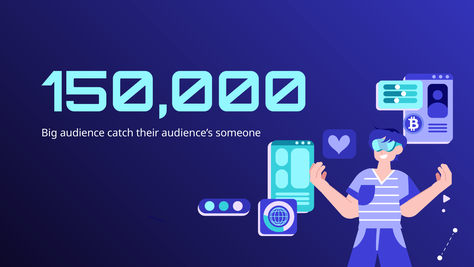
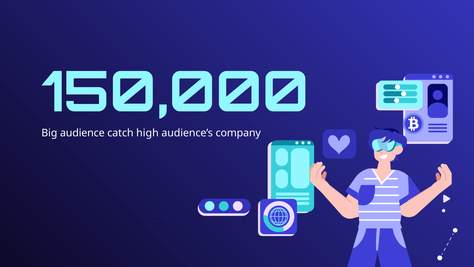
their: their -> high
someone: someone -> company
